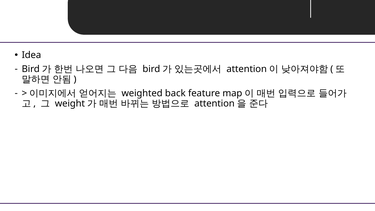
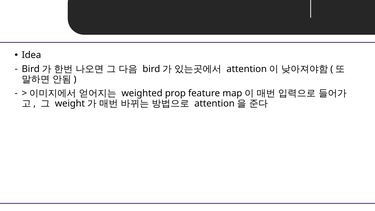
back: back -> prop
